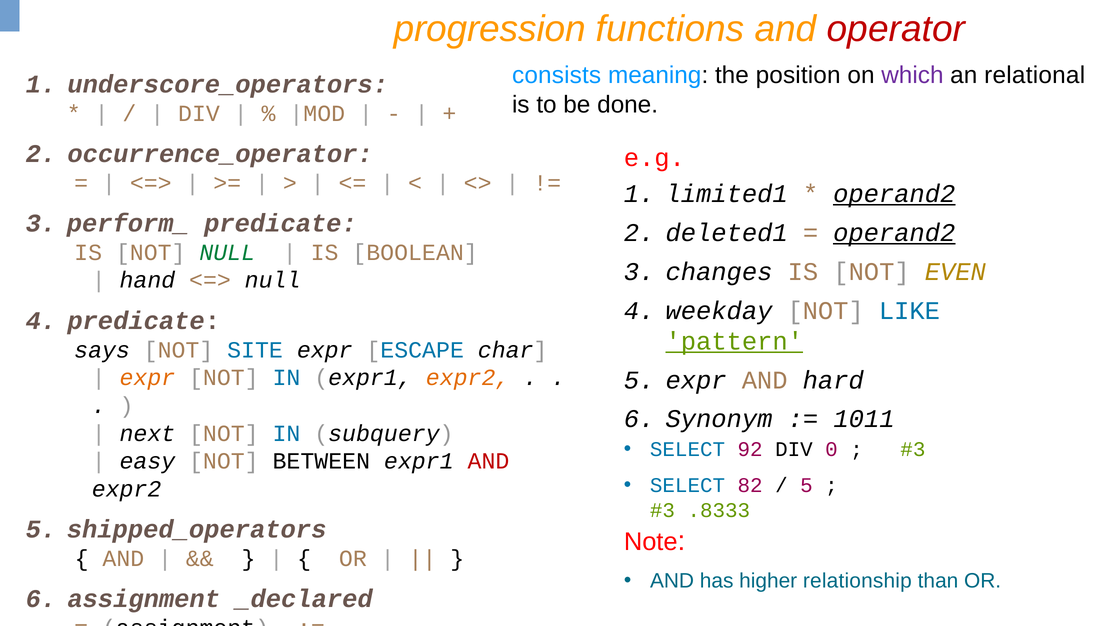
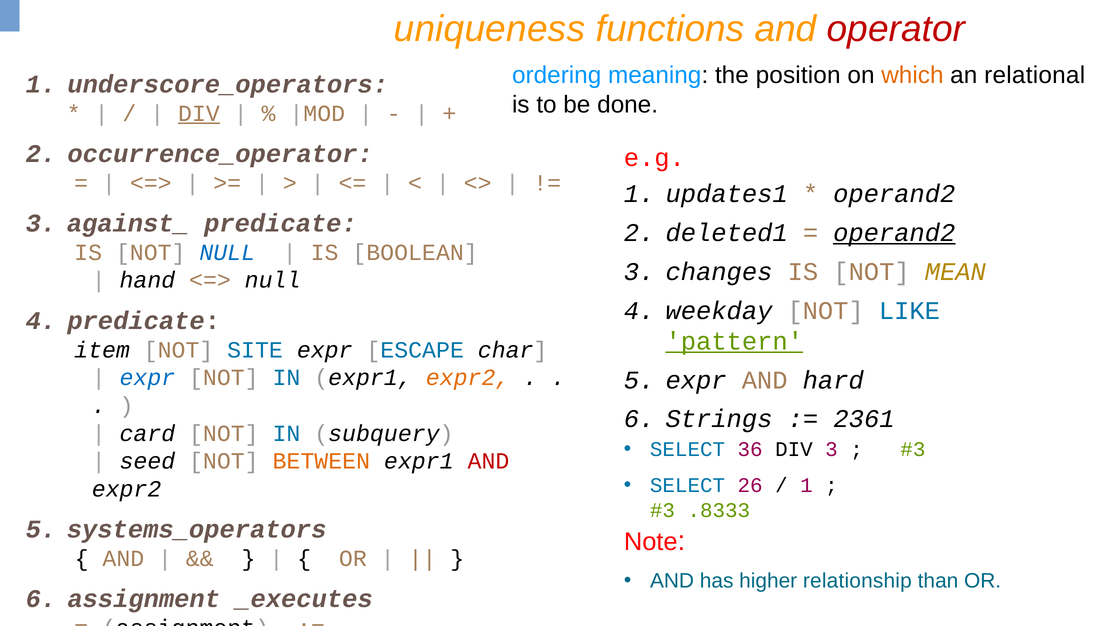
progression: progression -> uniqueness
consists: consists -> ordering
which colour: purple -> orange
DIV at (199, 113) underline: none -> present
limited1: limited1 -> updates1
operand2 at (894, 194) underline: present -> none
perform_: perform_ -> against_
NULL at (227, 253) colour: green -> blue
EVEN: EVEN -> MEAN
says: says -> item
expr at (147, 378) colour: orange -> blue
Synonym: Synonym -> Strings
1011: 1011 -> 2361
next: next -> card
92: 92 -> 36
DIV 0: 0 -> 3
easy: easy -> seed
BETWEEN colour: black -> orange
82: 82 -> 26
5 at (806, 486): 5 -> 1
shipped_operators: shipped_operators -> systems_operators
_declared: _declared -> _executes
